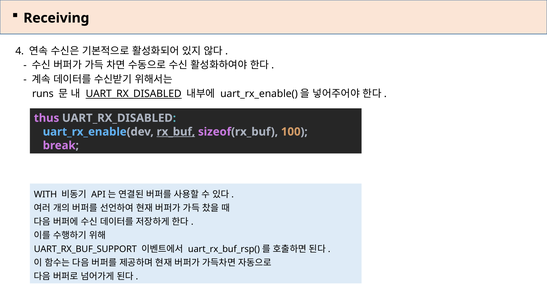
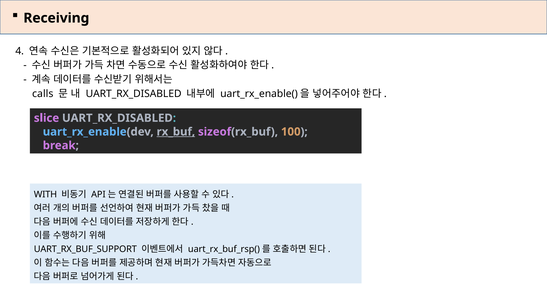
runs: runs -> calls
UART_RX_DISABLED at (134, 94) underline: present -> none
thus: thus -> slice
